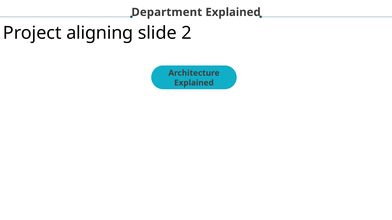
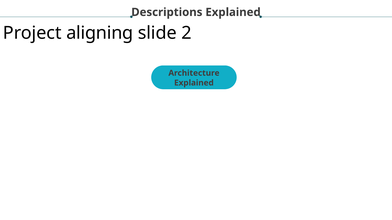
Department: Department -> Descriptions
